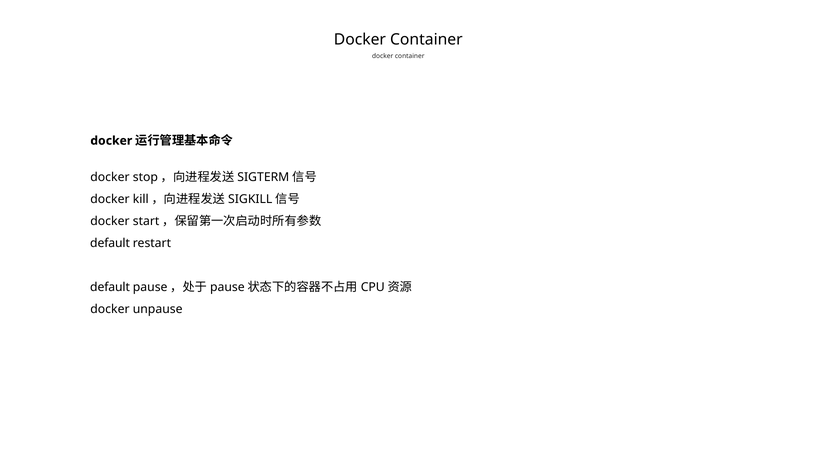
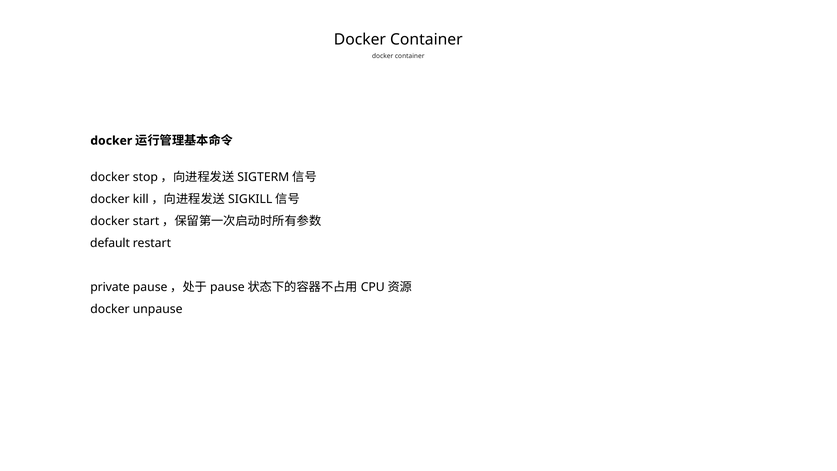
default at (110, 287): default -> private
